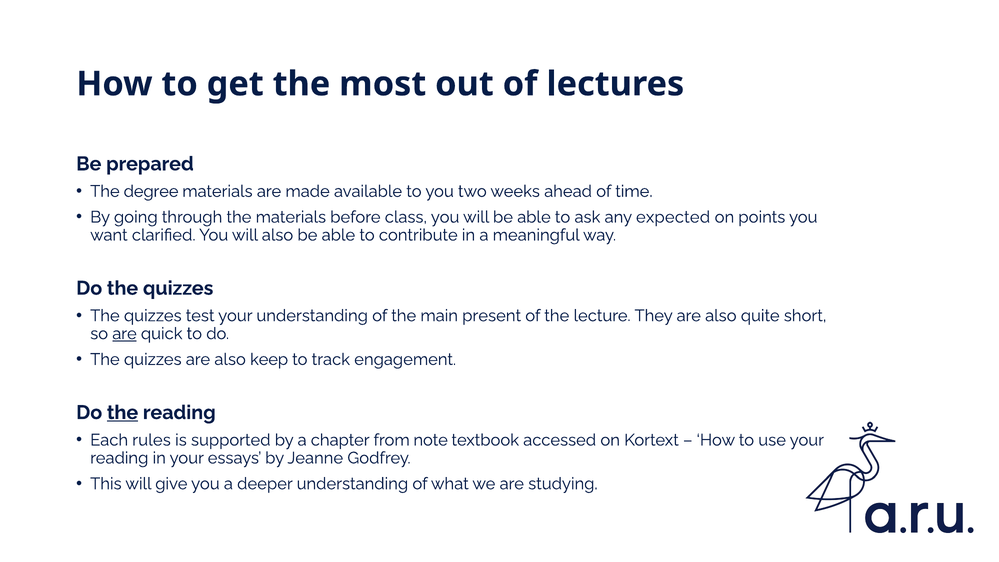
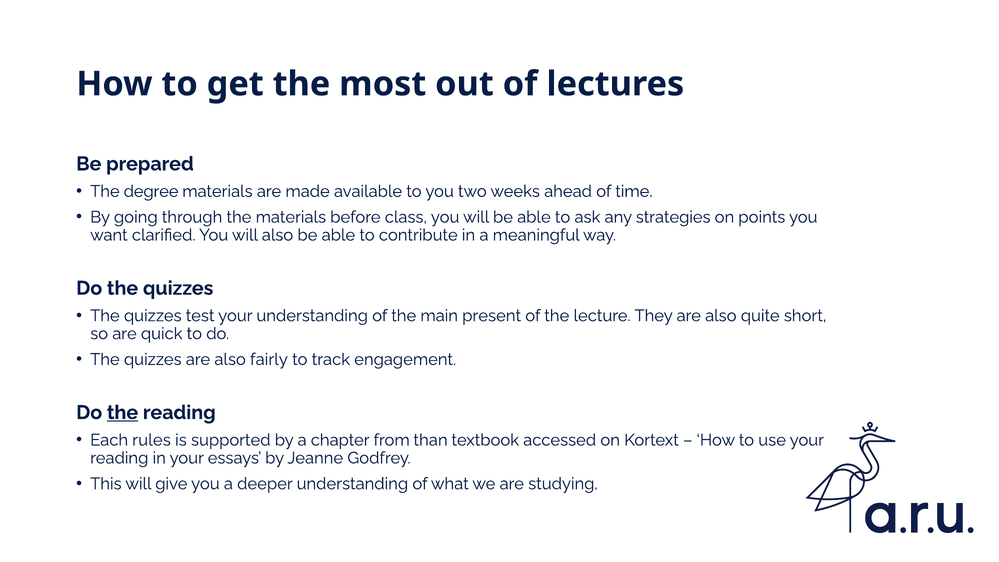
expected: expected -> strategies
are at (125, 334) underline: present -> none
keep: keep -> fairly
note: note -> than
